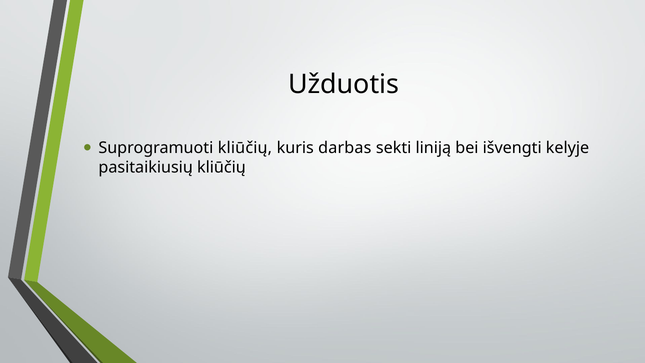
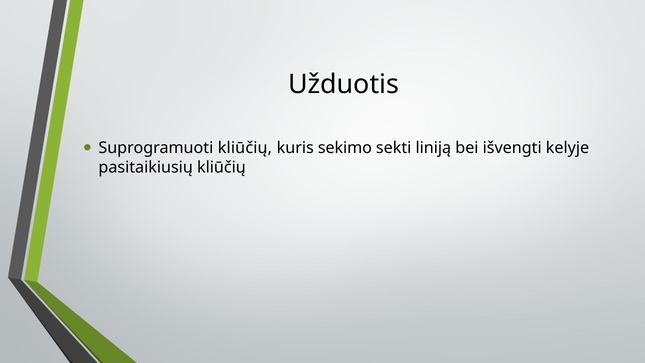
darbas: darbas -> sekimo
